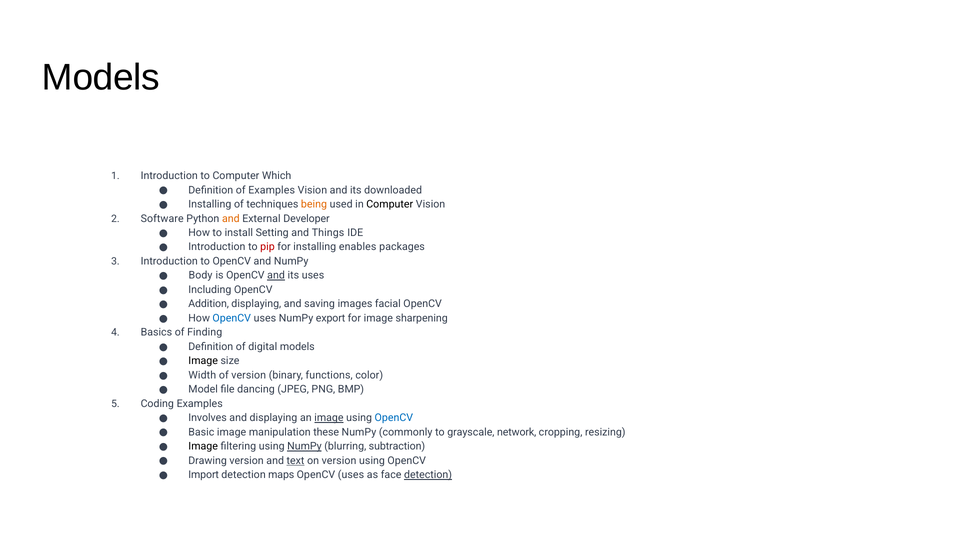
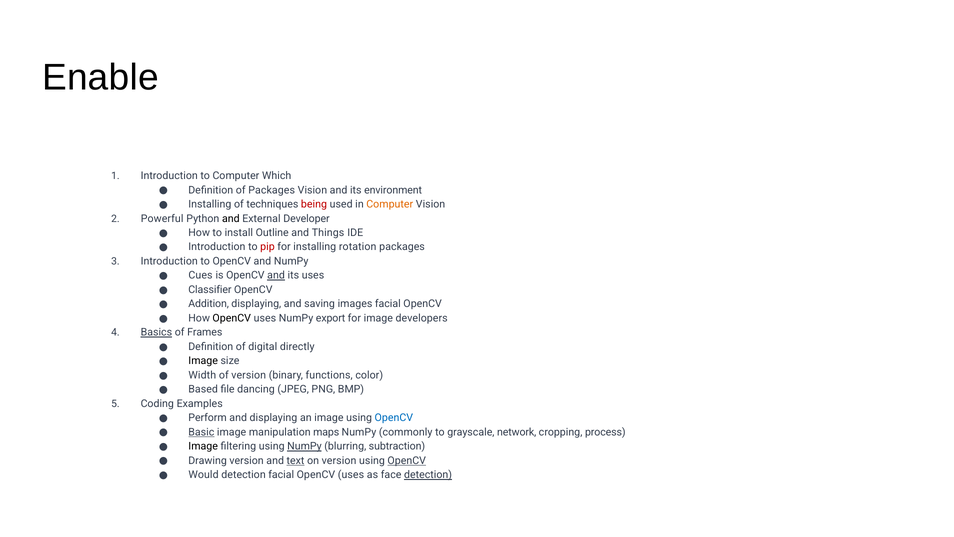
Models at (101, 77): Models -> Enable
of Examples: Examples -> Packages
downloaded: downloaded -> environment
being colour: orange -> red
Computer at (390, 204) colour: black -> orange
Software: Software -> Powerful
and at (231, 218) colour: orange -> black
Setting: Setting -> Outline
enables: enables -> rotation
Body: Body -> Cues
Including: Including -> Classifier
OpenCV at (232, 318) colour: blue -> black
sharpening: sharpening -> developers
Basics underline: none -> present
Finding: Finding -> Frames
digital models: models -> directly
Model: Model -> Based
Involves: Involves -> Perform
image at (329, 418) underline: present -> none
Basic underline: none -> present
these: these -> maps
resizing: resizing -> process
OpenCV at (407, 460) underline: none -> present
Import: Import -> Would
detection maps: maps -> facial
